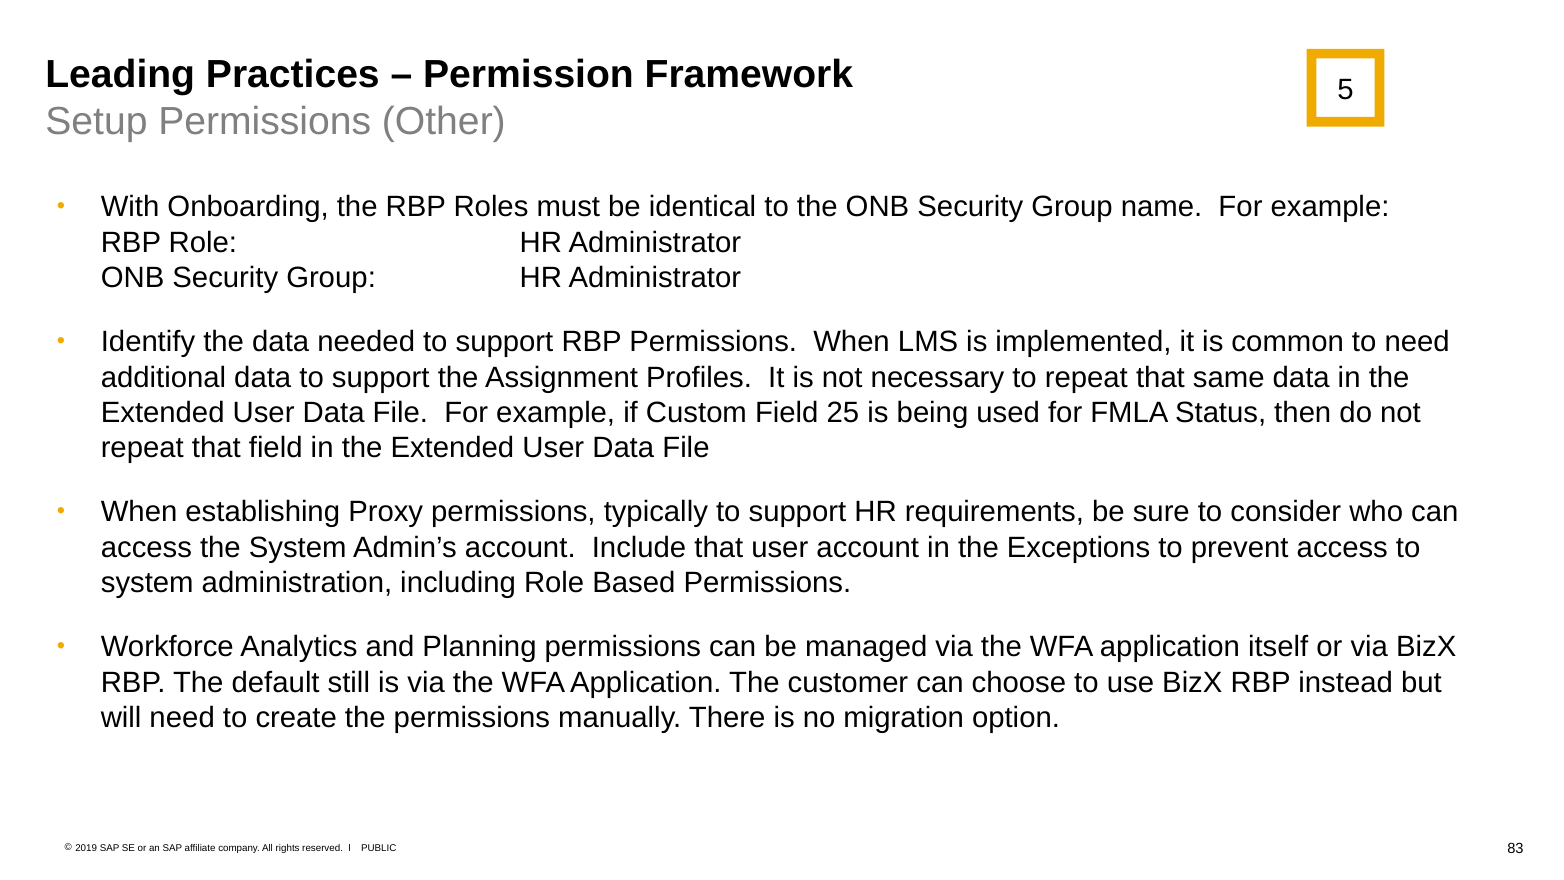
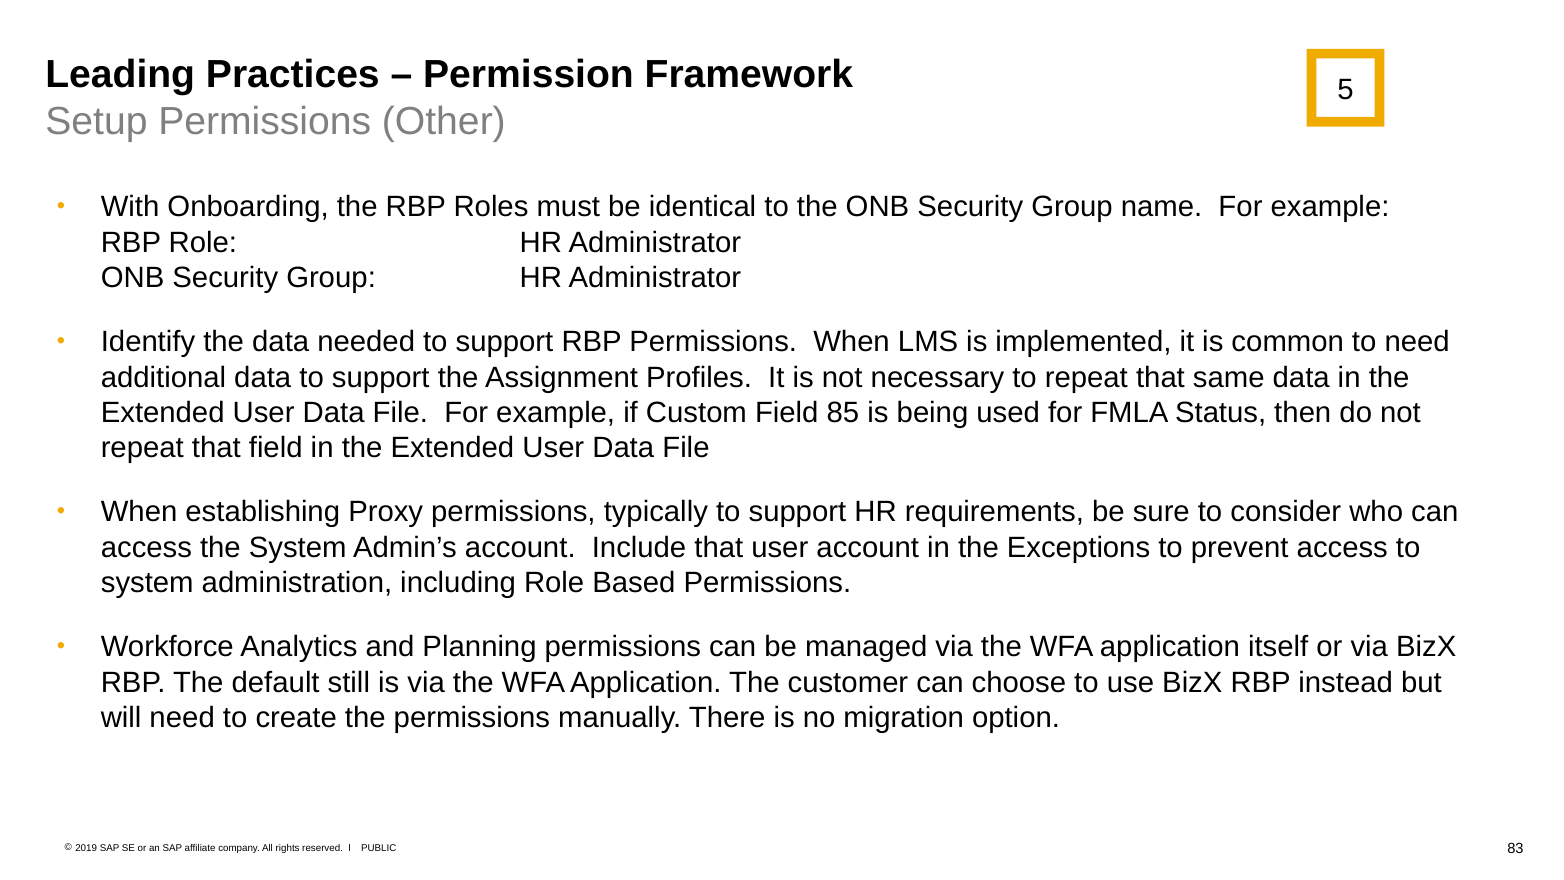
25: 25 -> 85
